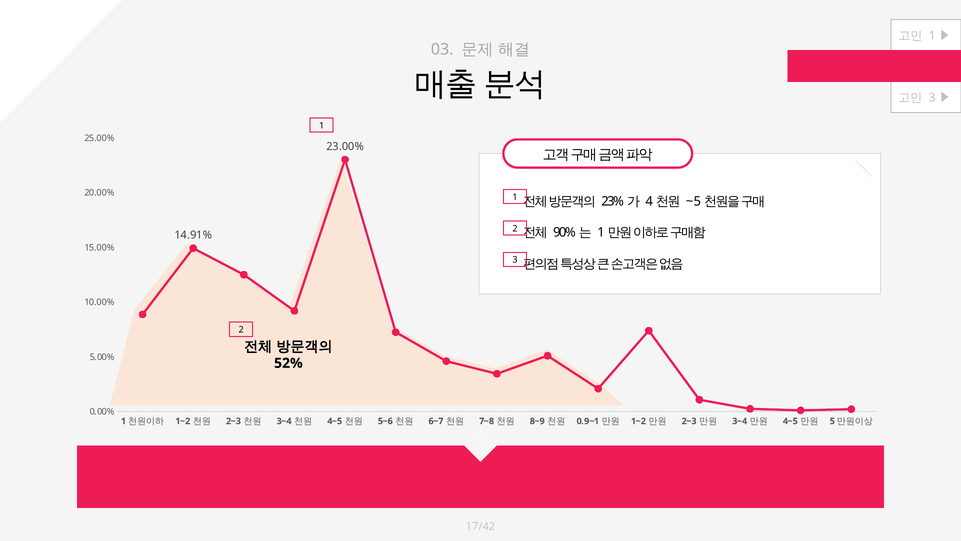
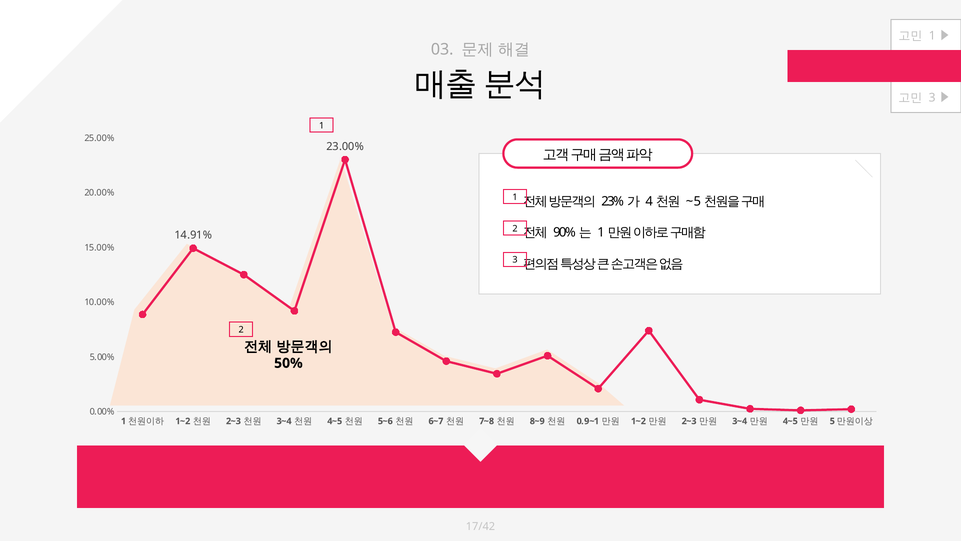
52%: 52% -> 50%
